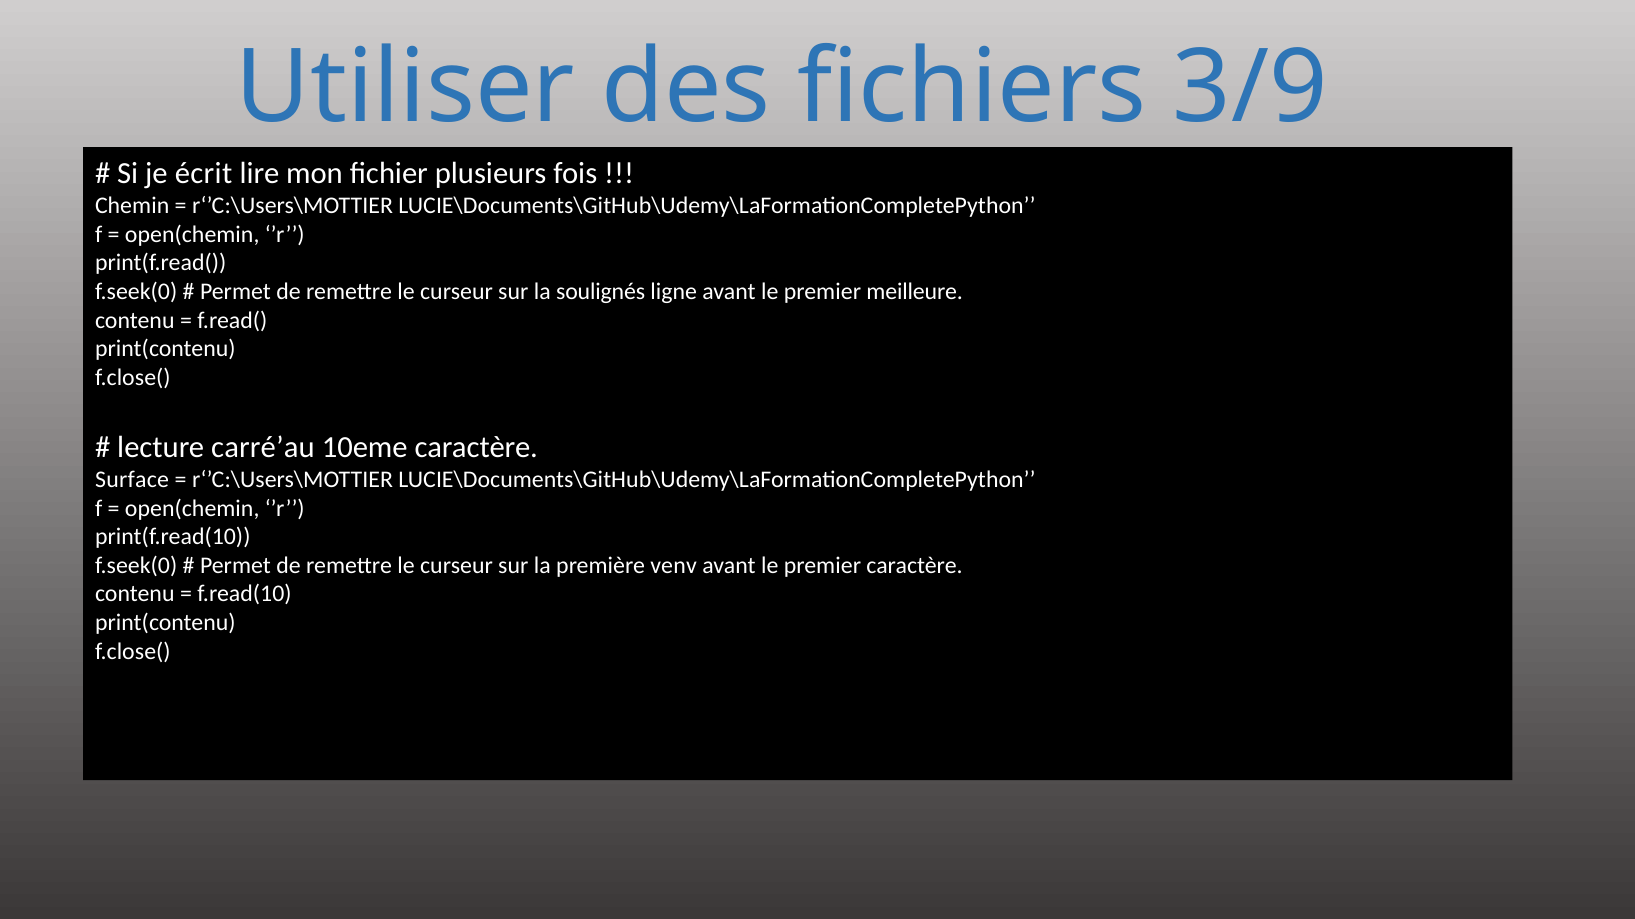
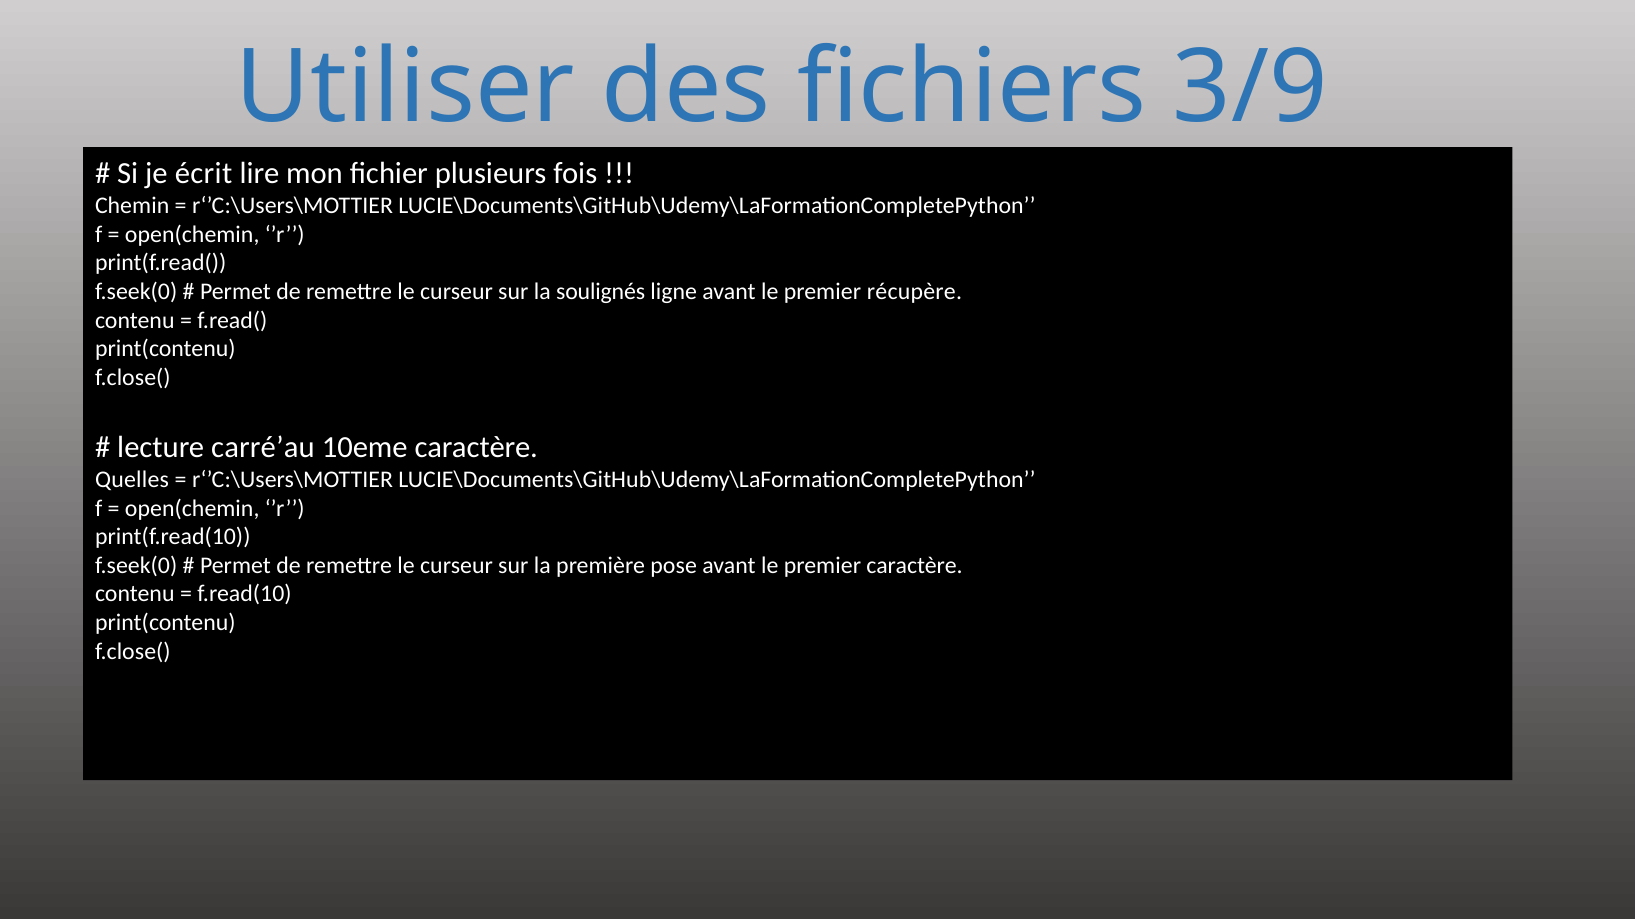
meilleure: meilleure -> récupère
Surface: Surface -> Quelles
venv: venv -> pose
